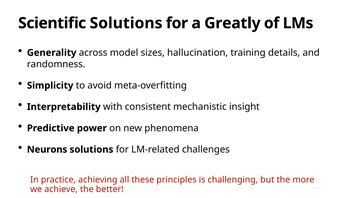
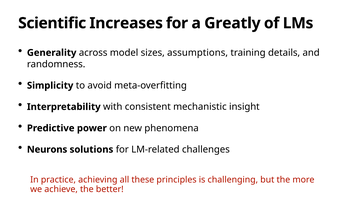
Scientific Solutions: Solutions -> Increases
hallucination: hallucination -> assumptions
